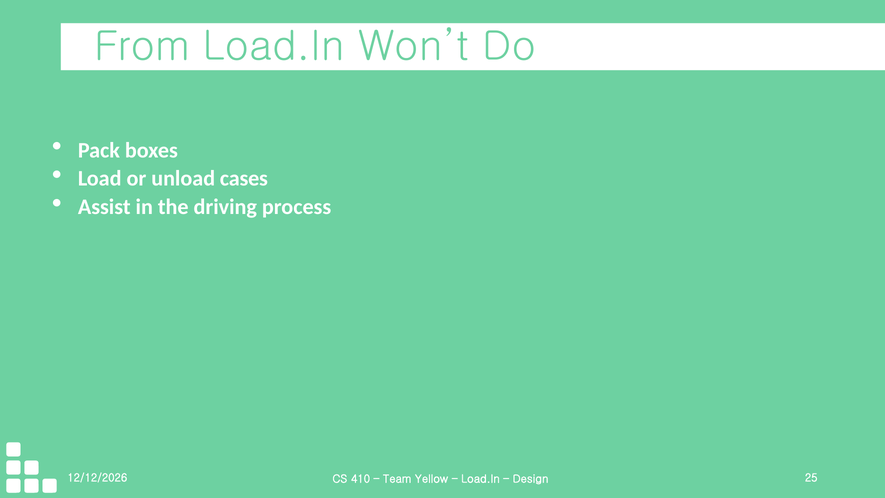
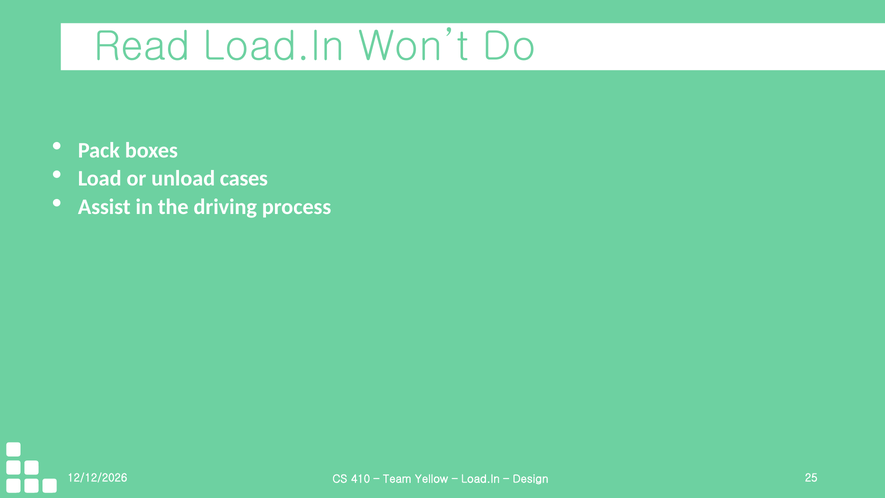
From: From -> Read
